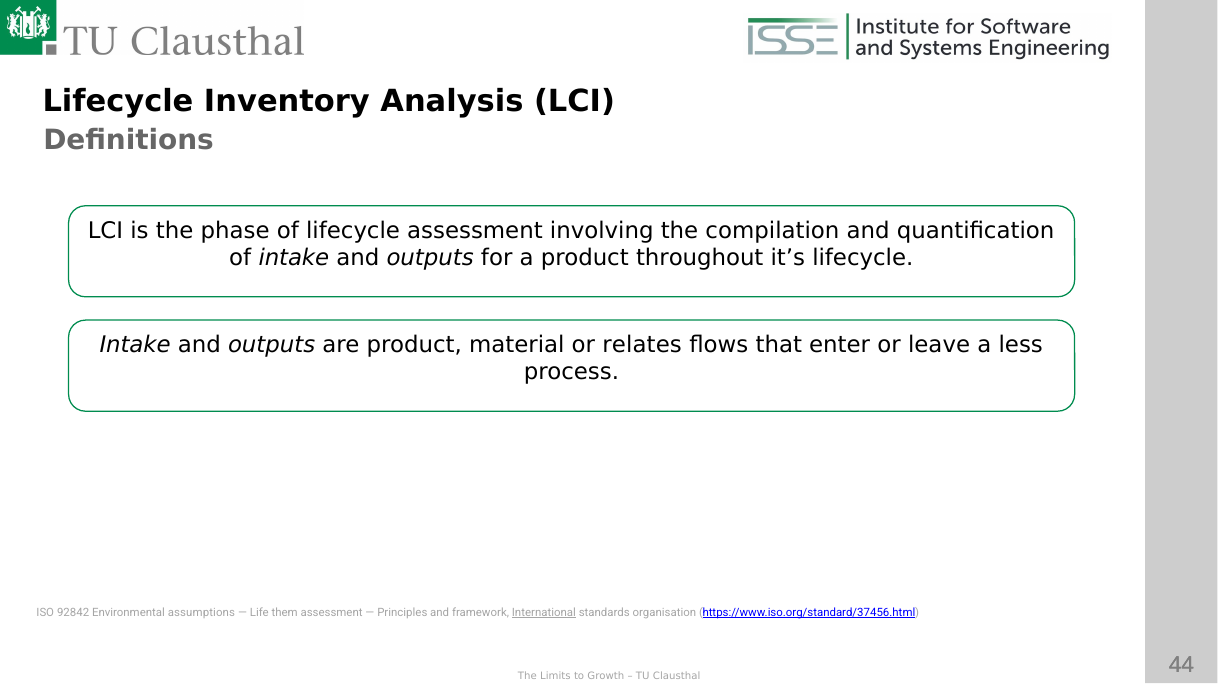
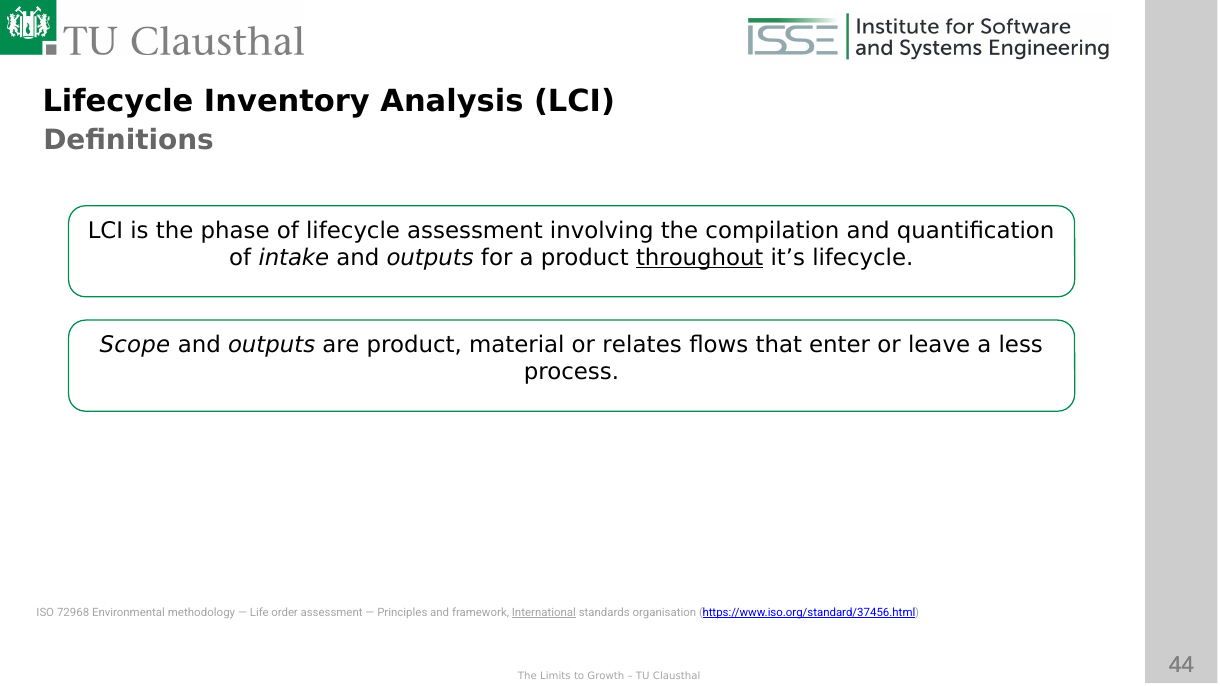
throughout underline: none -> present
Intake at (135, 345): Intake -> Scope
92842: 92842 -> 72968
assumptions: assumptions -> methodology
them: them -> order
